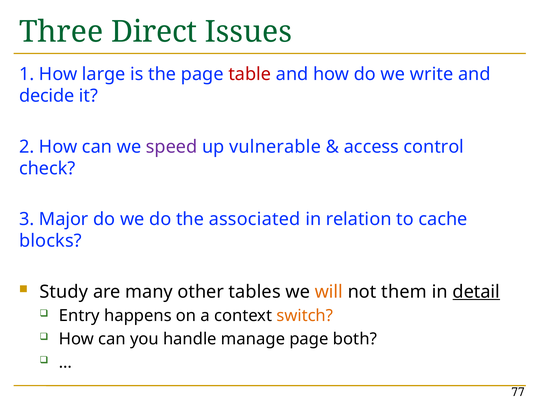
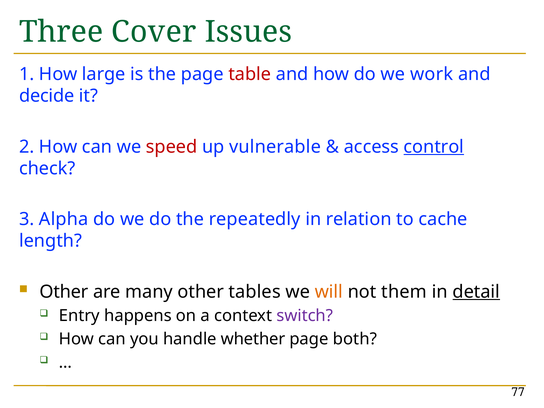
Direct: Direct -> Cover
write: write -> work
speed colour: purple -> red
control underline: none -> present
Major: Major -> Alpha
associated: associated -> repeatedly
blocks: blocks -> length
Study at (64, 292): Study -> Other
switch colour: orange -> purple
manage: manage -> whether
